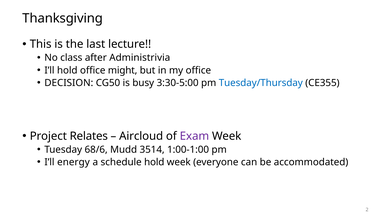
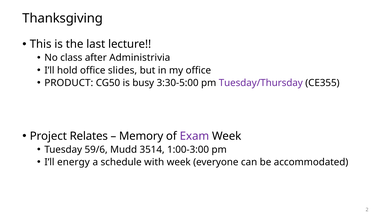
might: might -> slides
DECISION: DECISION -> PRODUCT
Tuesday/Thursday colour: blue -> purple
Aircloud: Aircloud -> Memory
68/6: 68/6 -> 59/6
1:00-1:00: 1:00-1:00 -> 1:00-3:00
schedule hold: hold -> with
